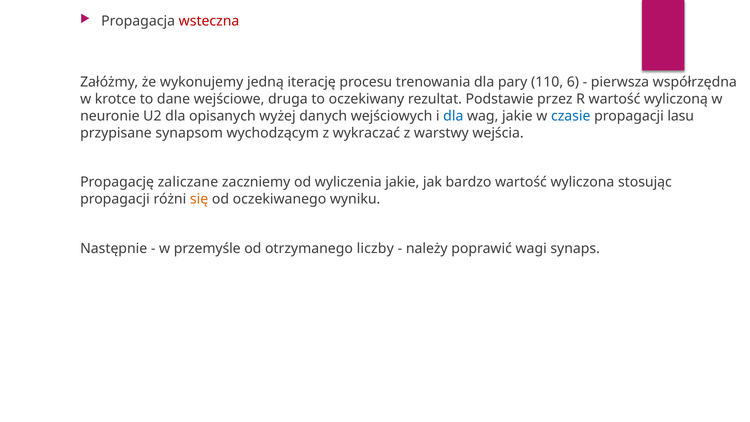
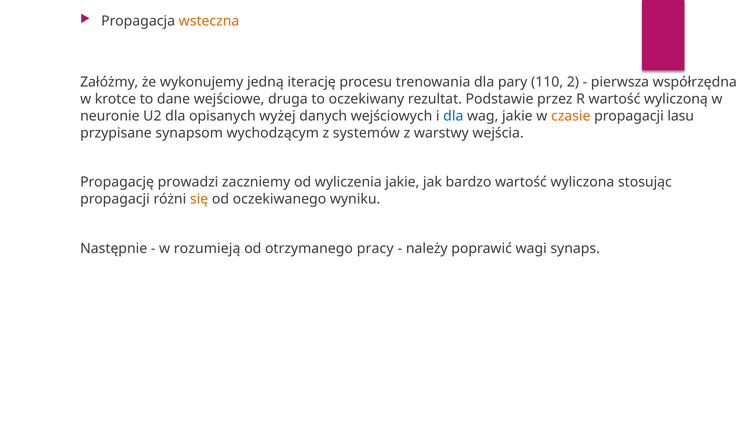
wsteczna colour: red -> orange
6: 6 -> 2
czasie colour: blue -> orange
wykraczać: wykraczać -> systemów
zaliczane: zaliczane -> prowadzi
przemyśle: przemyśle -> rozumieją
liczby: liczby -> pracy
